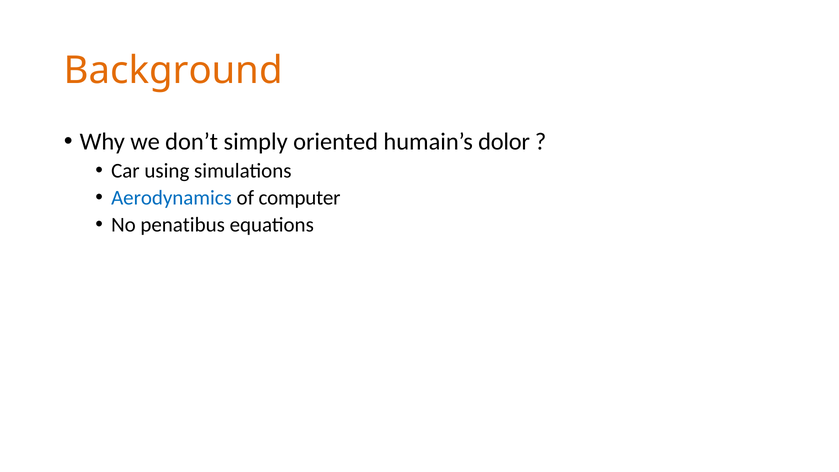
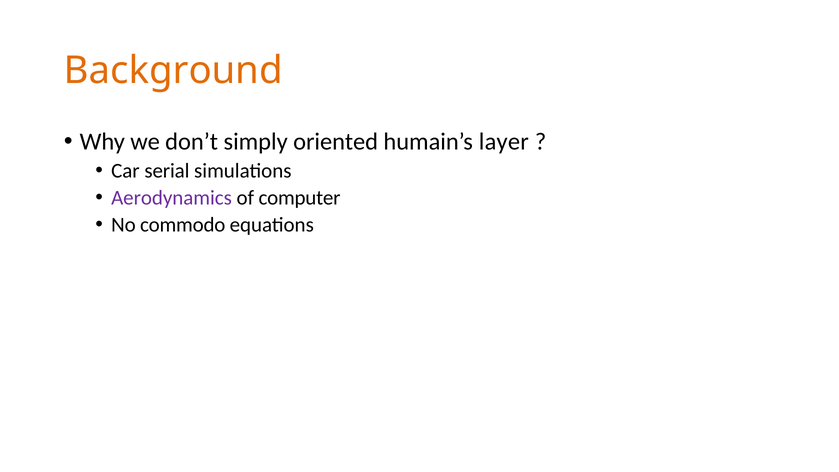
dolor: dolor -> layer
using: using -> serial
Aerodynamics colour: blue -> purple
penatibus: penatibus -> commodo
